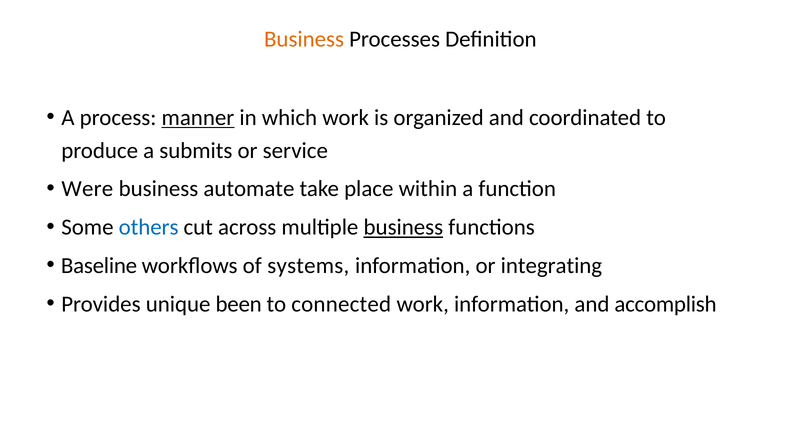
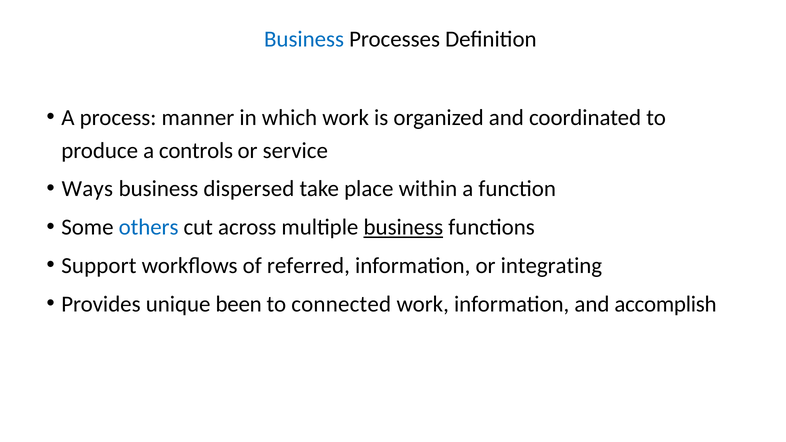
Business at (304, 39) colour: orange -> blue
manner underline: present -> none
submits: submits -> controls
Were: Were -> Ways
automate: automate -> dispersed
Baseline: Baseline -> Support
systems: systems -> referred
